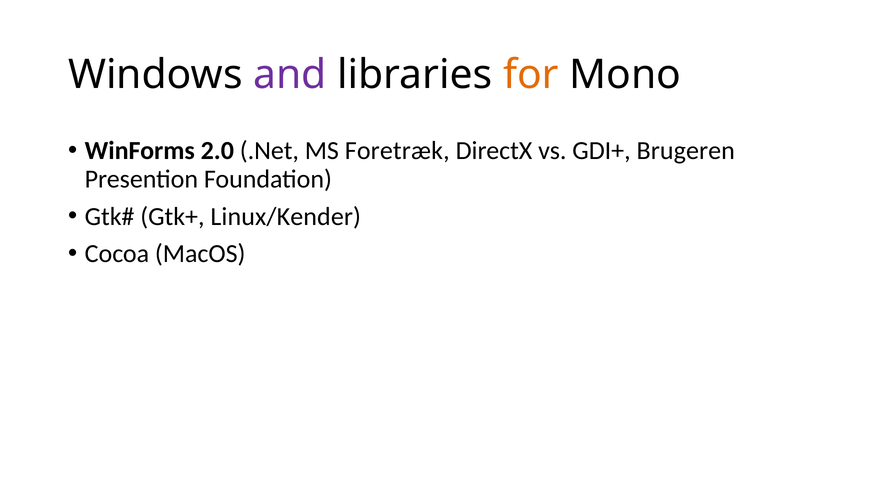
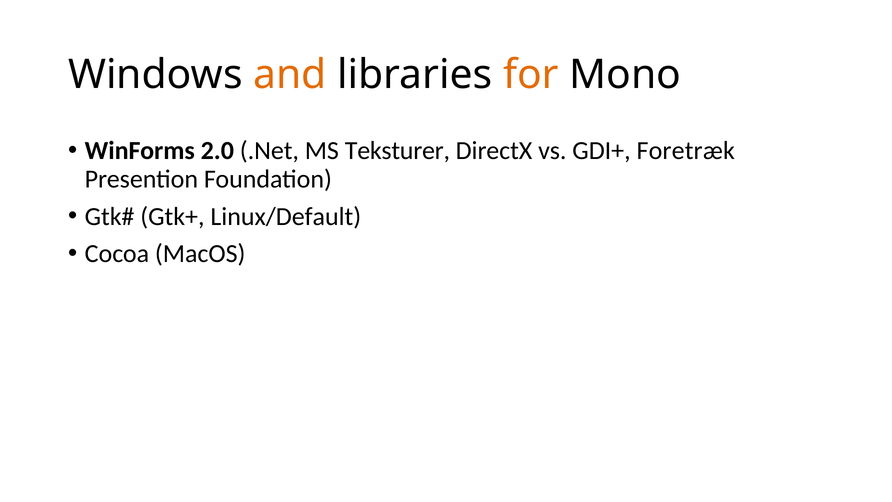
and colour: purple -> orange
Foretræk: Foretræk -> Teksturer
Brugeren: Brugeren -> Foretræk
Linux/Kender: Linux/Kender -> Linux/Default
